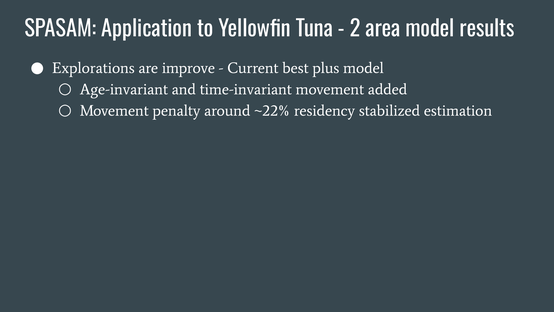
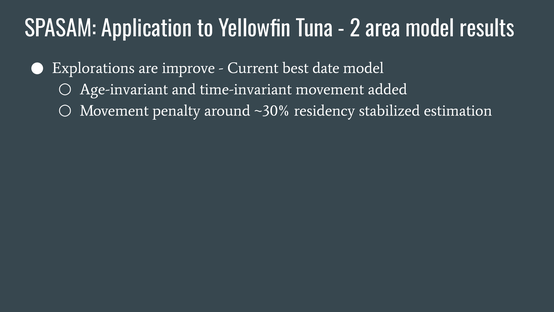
plus: plus -> date
~22%: ~22% -> ~30%
